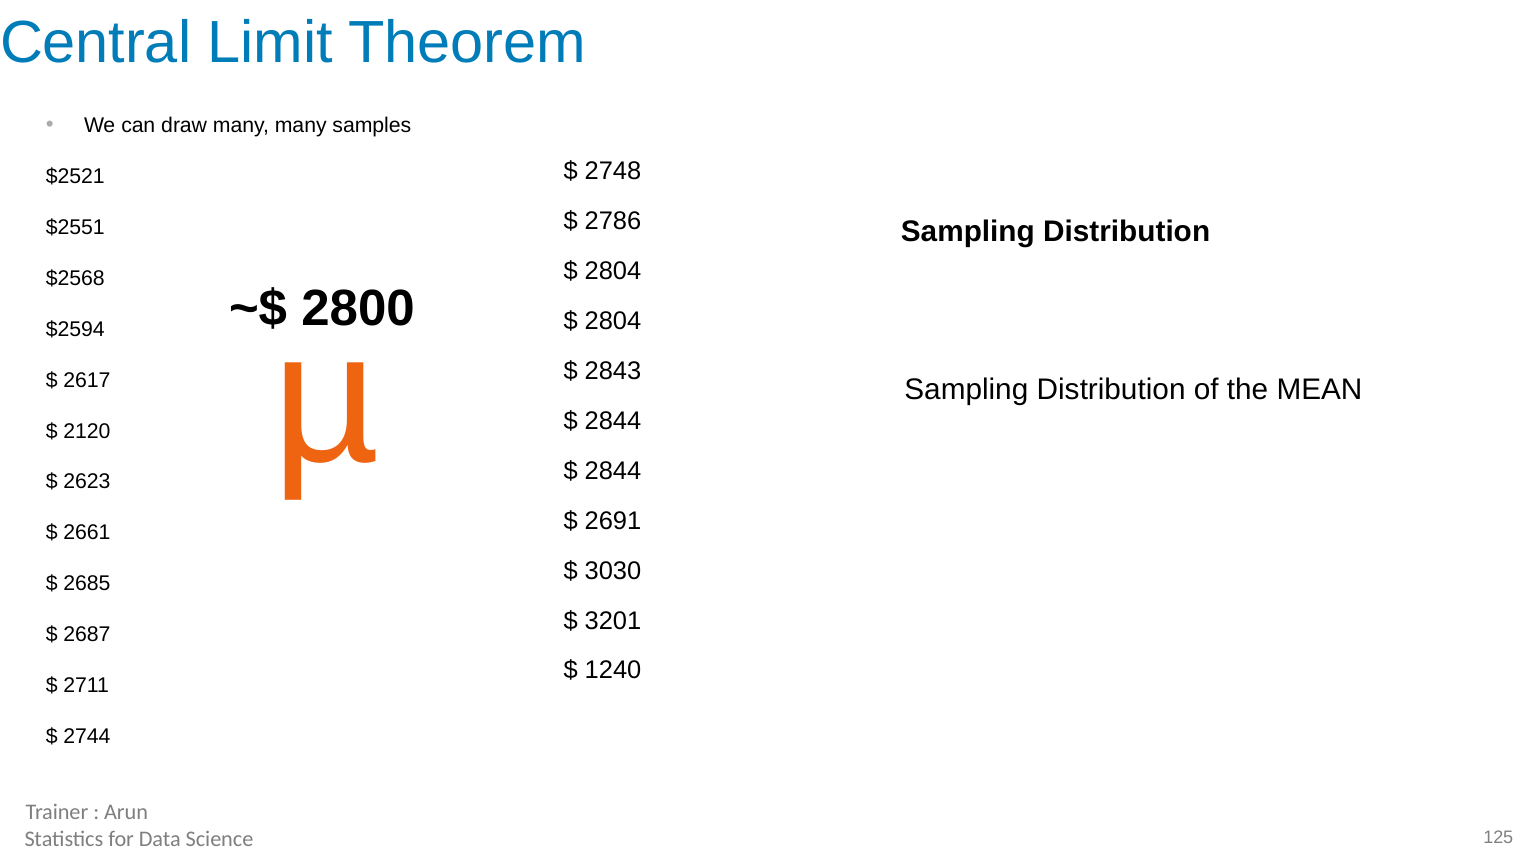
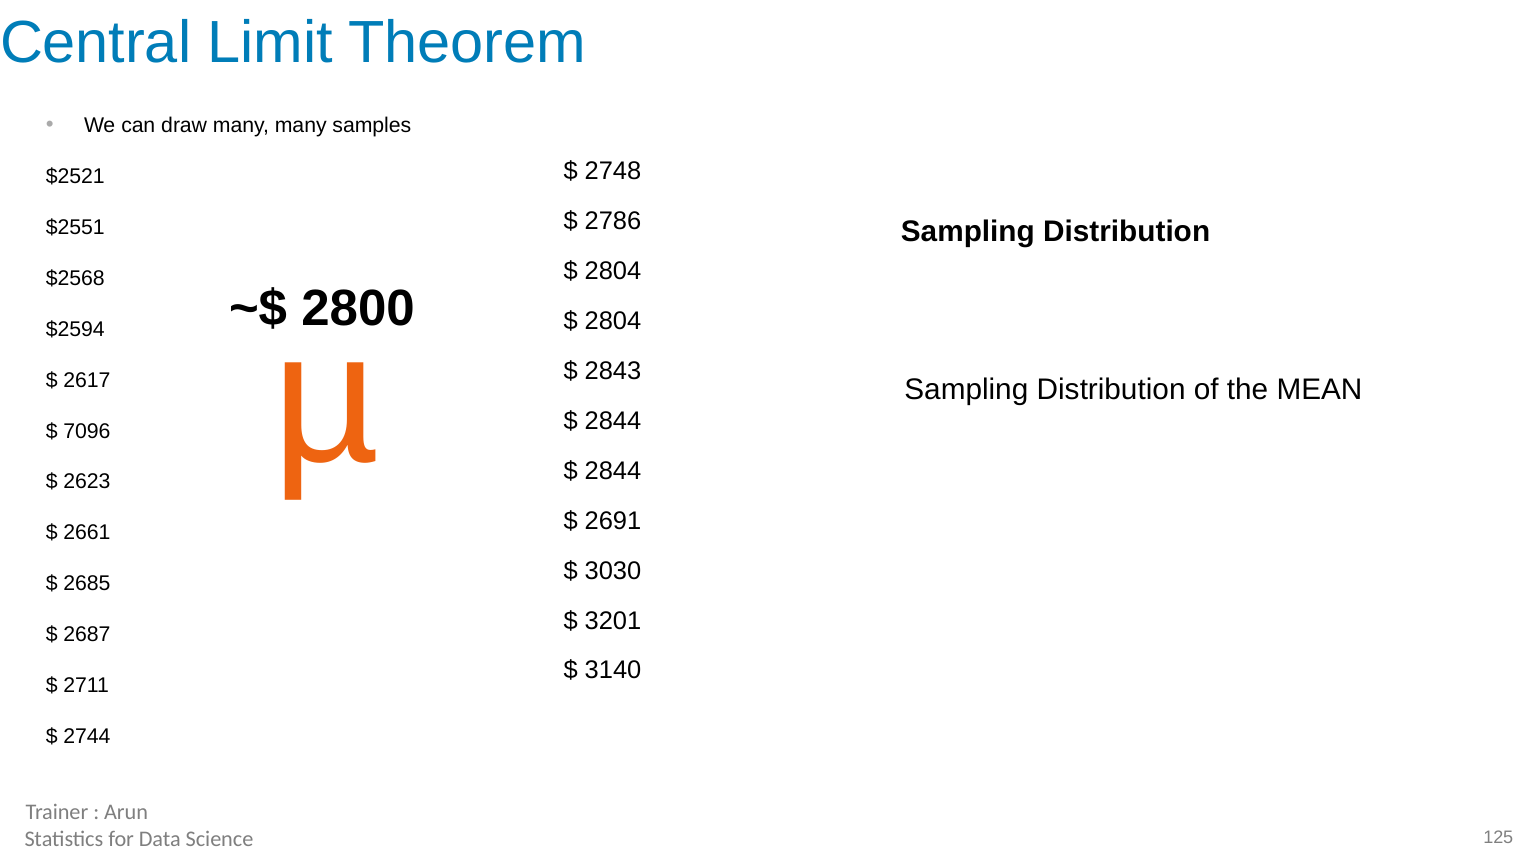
2120: 2120 -> 7096
1240: 1240 -> 3140
